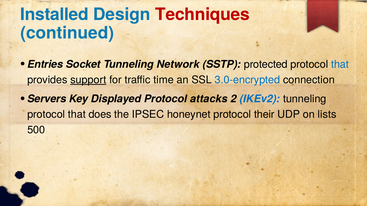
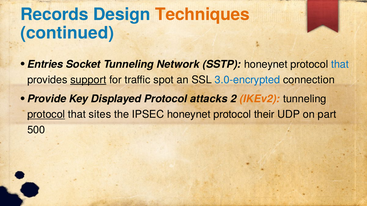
Installed: Installed -> Records
Techniques colour: red -> orange
SSTP protected: protected -> honeynet
time: time -> spot
Servers: Servers -> Provide
IKEv2 colour: blue -> orange
protocol at (46, 115) underline: none -> present
does: does -> sites
lists: lists -> part
